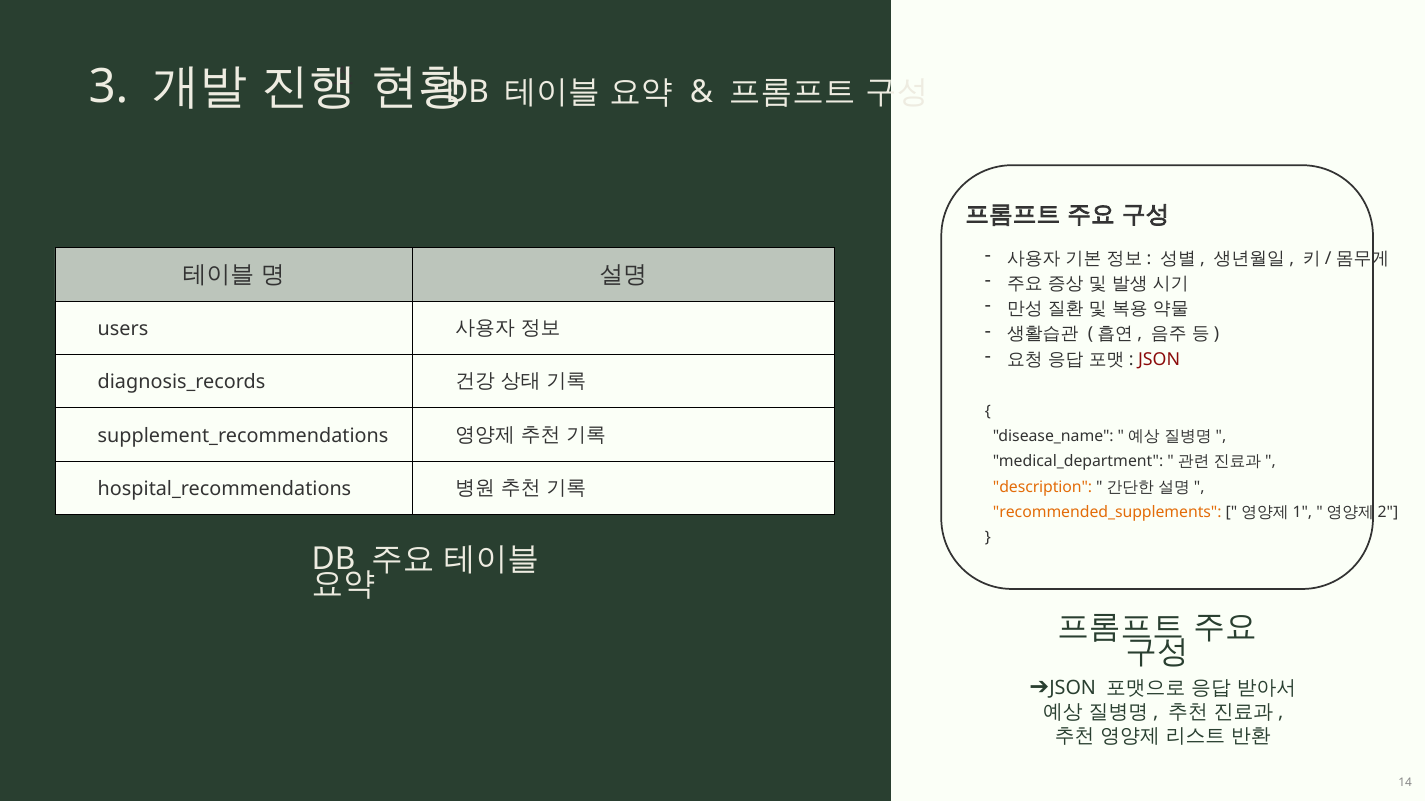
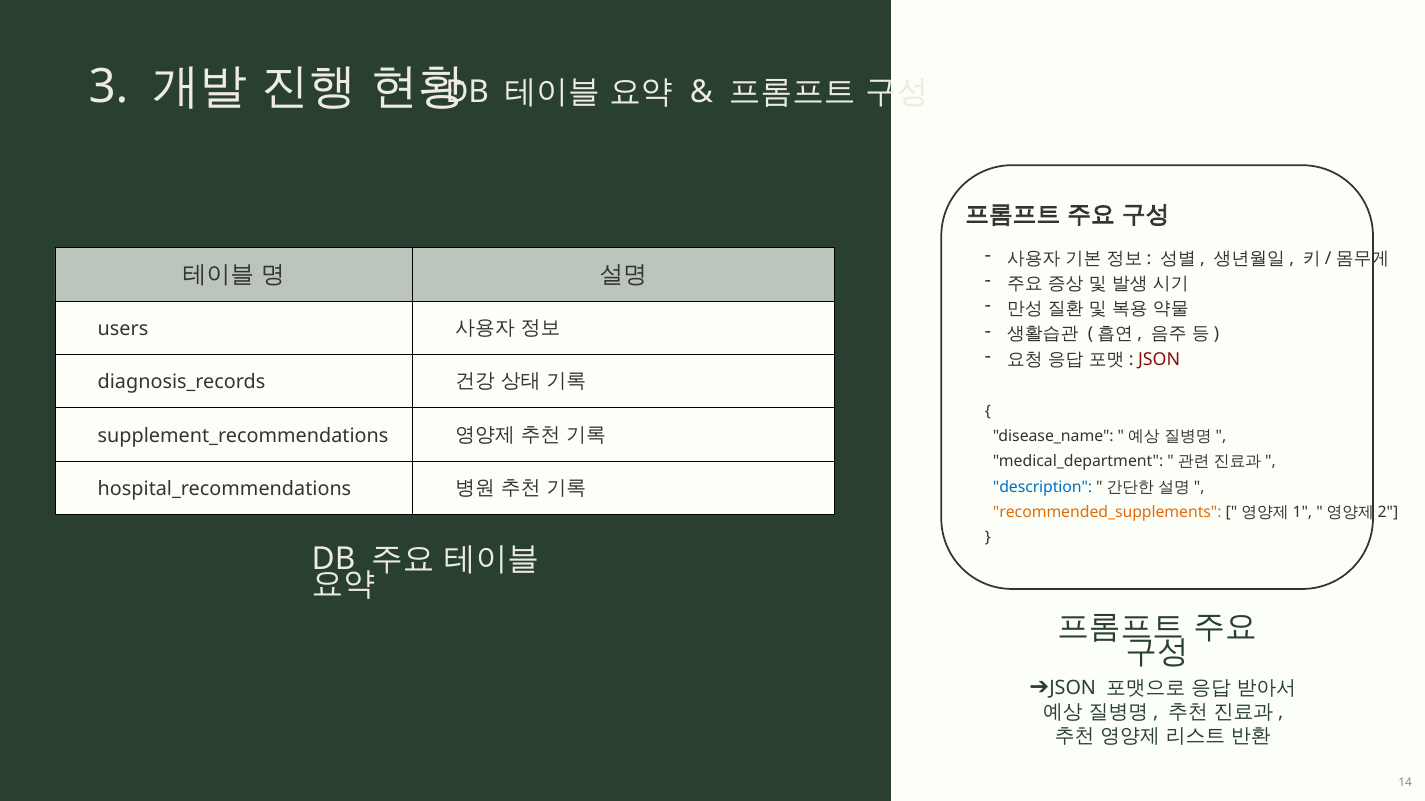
description colour: orange -> blue
